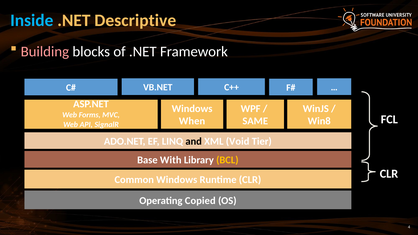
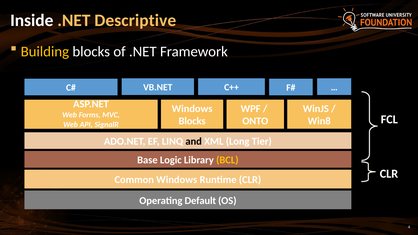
Inside colour: light blue -> white
Building colour: pink -> yellow
When at (192, 121): When -> Blocks
SAME: SAME -> ONTO
Void: Void -> Long
With: With -> Logic
Copied: Copied -> Default
